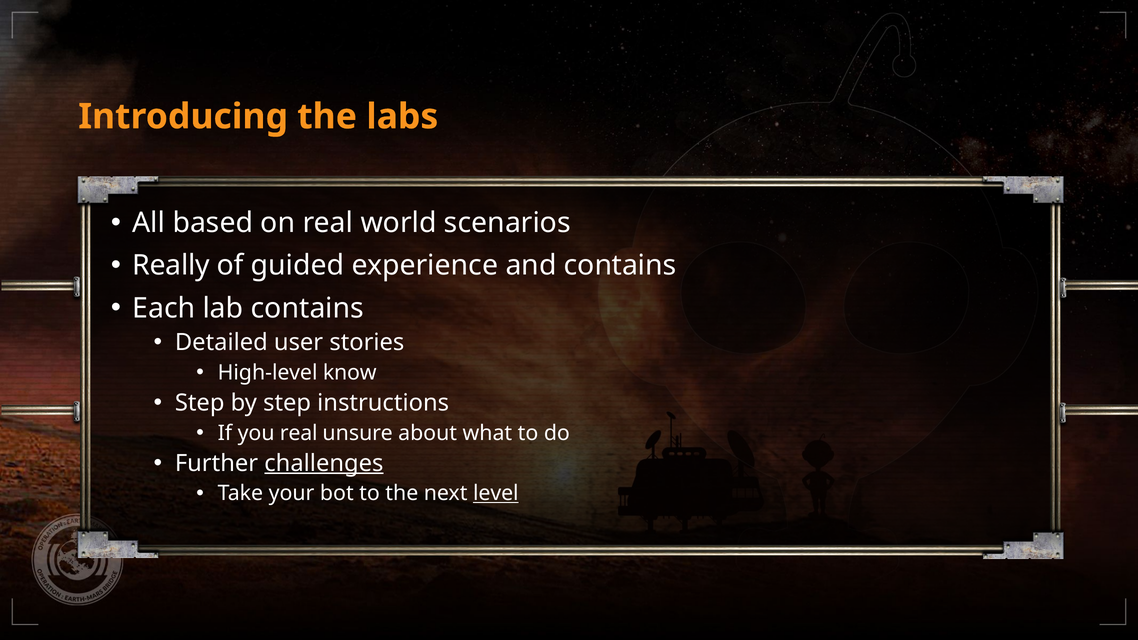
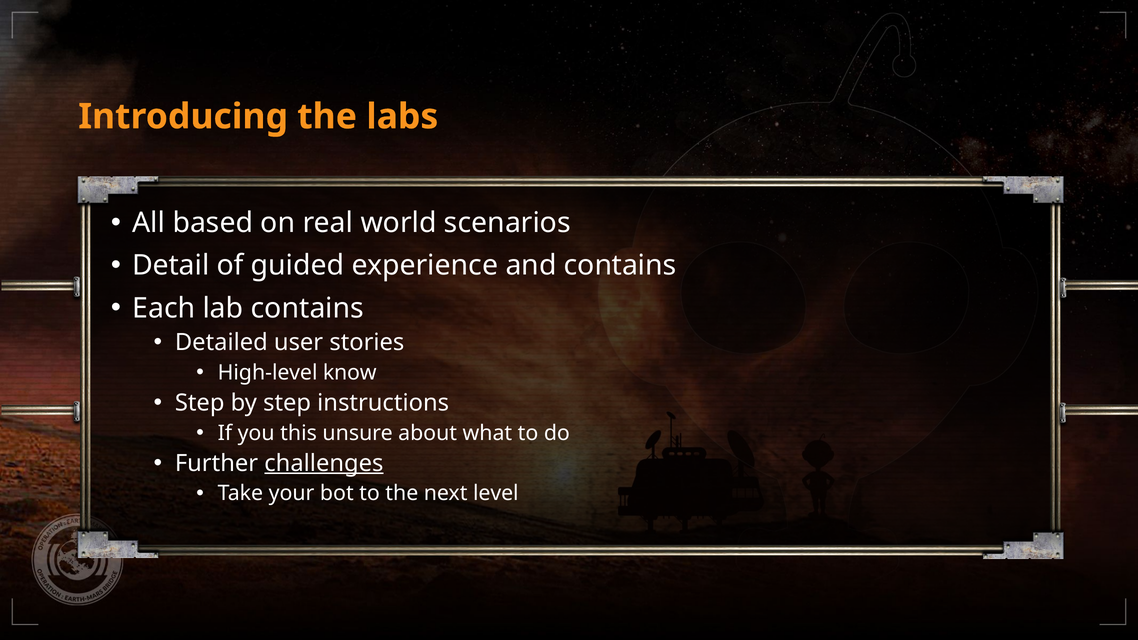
Really: Really -> Detail
you real: real -> this
level underline: present -> none
